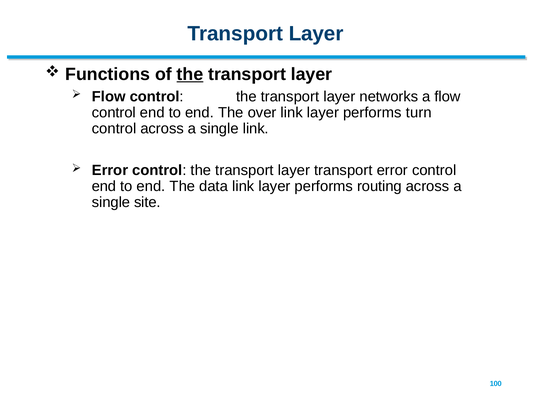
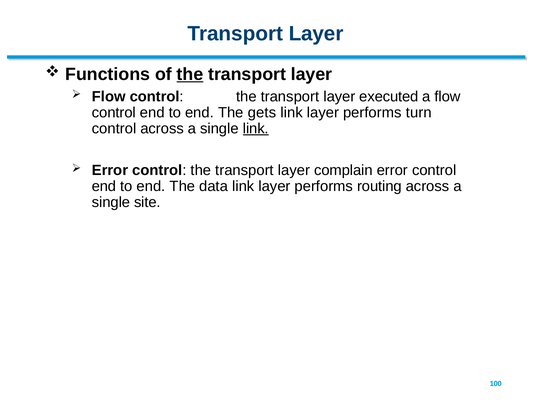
networks: networks -> executed
over: over -> gets
link at (256, 128) underline: none -> present
layer transport: transport -> complain
